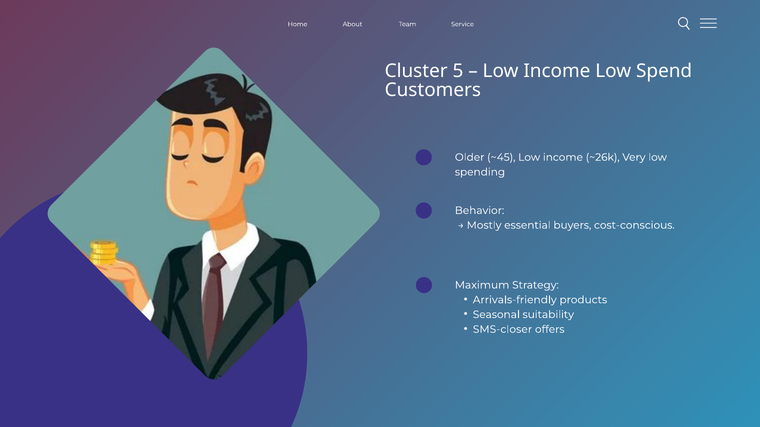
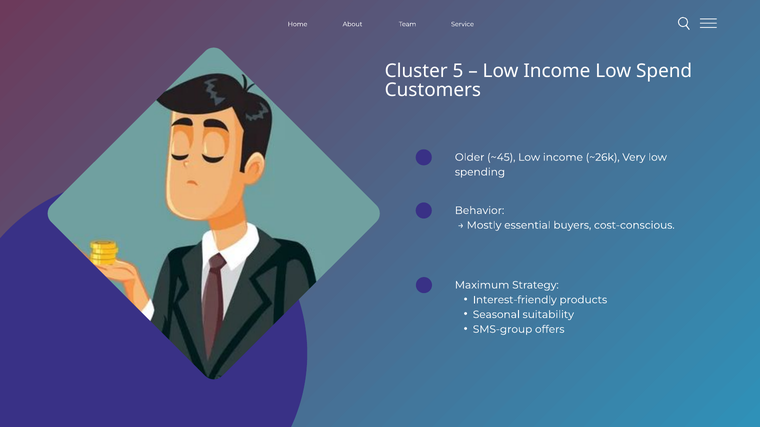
Arrivals-friendly: Arrivals-friendly -> Interest-friendly
SMS-closer: SMS-closer -> SMS-group
